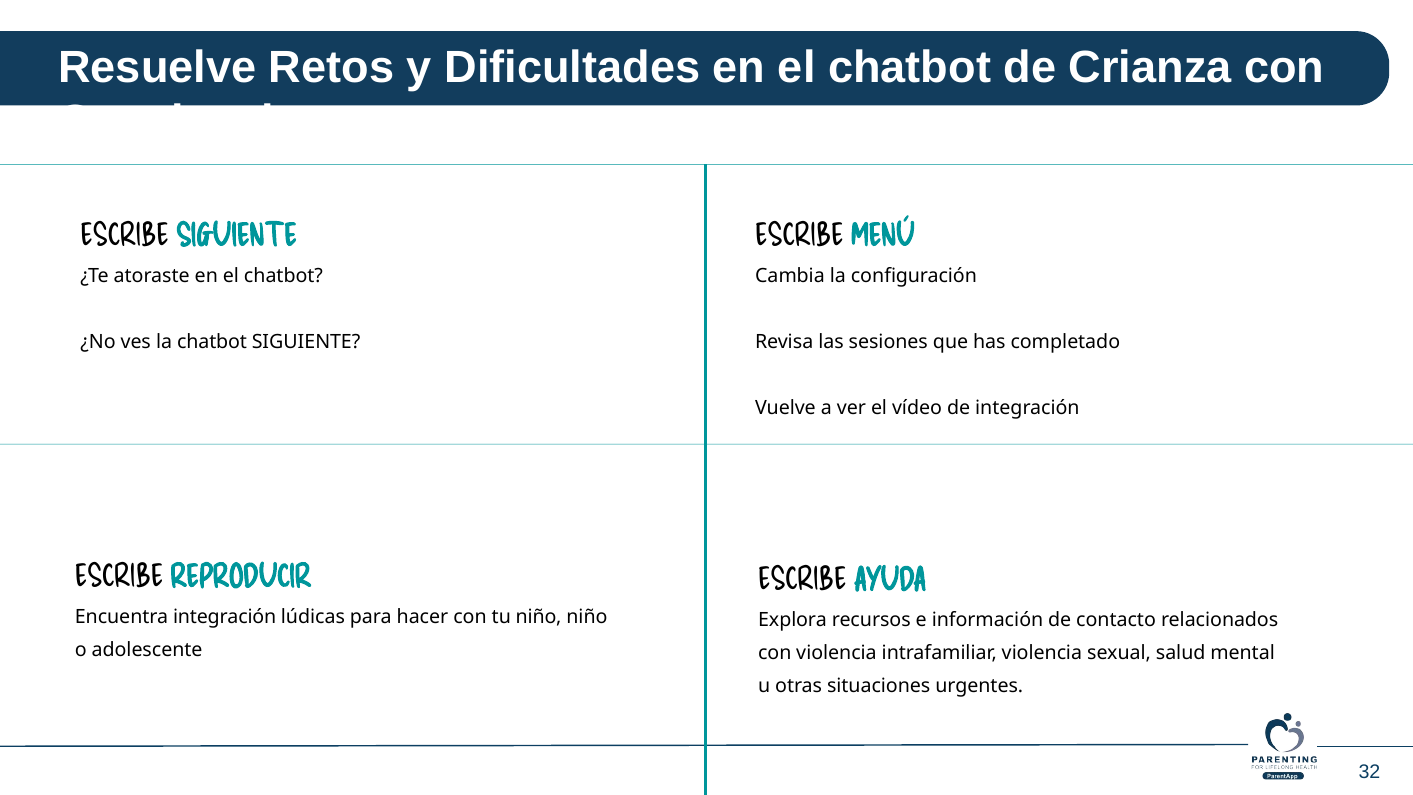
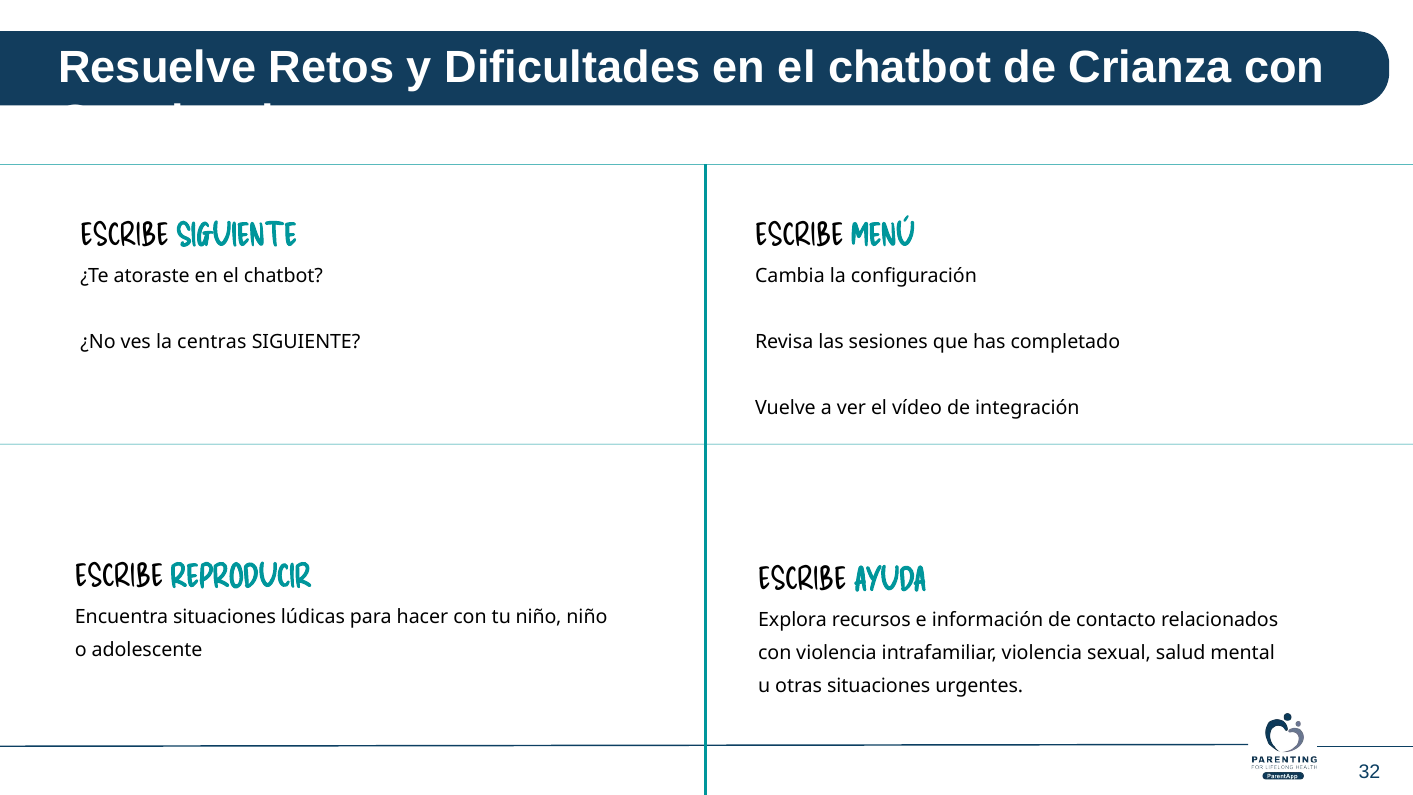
la chatbot: chatbot -> centras
Encuentra integración: integración -> situaciones
